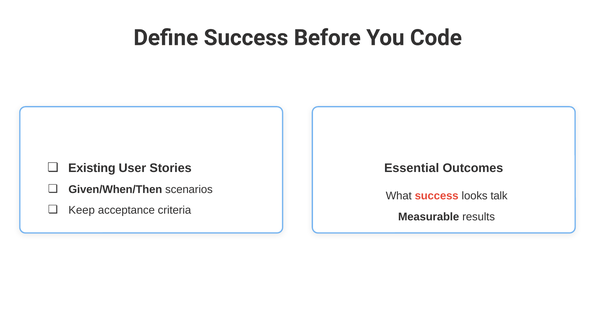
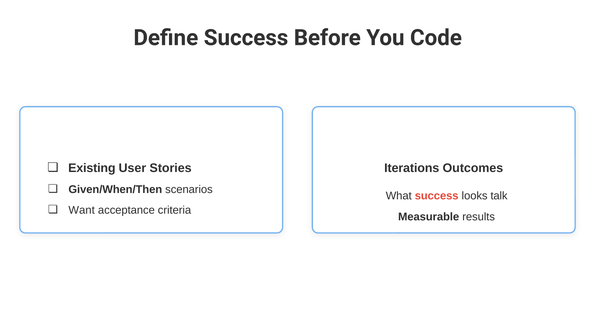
Essential: Essential -> Iterations
Keep: Keep -> Want
